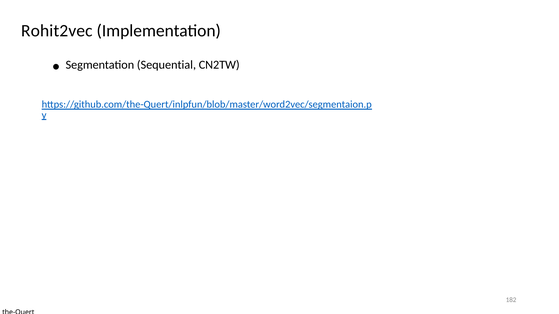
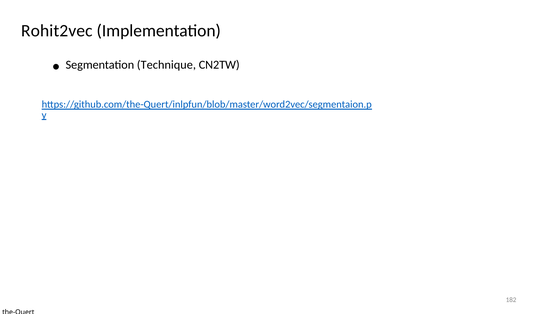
Sequential: Sequential -> Technique
